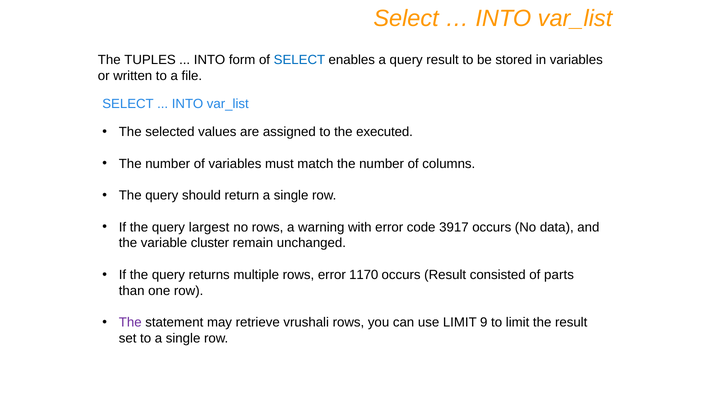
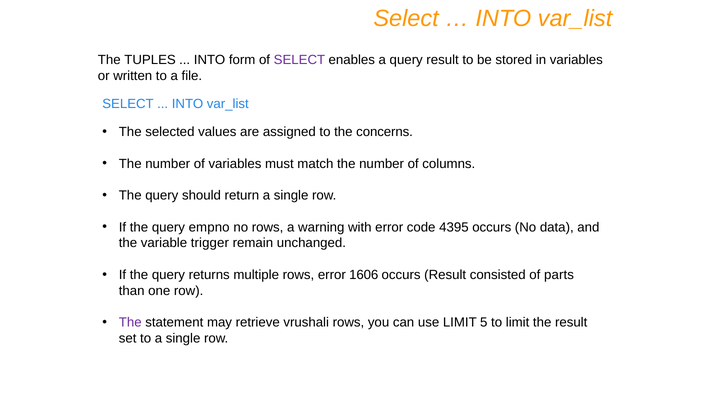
SELECT at (299, 60) colour: blue -> purple
executed: executed -> concerns
largest: largest -> empno
3917: 3917 -> 4395
cluster: cluster -> trigger
1170: 1170 -> 1606
9: 9 -> 5
